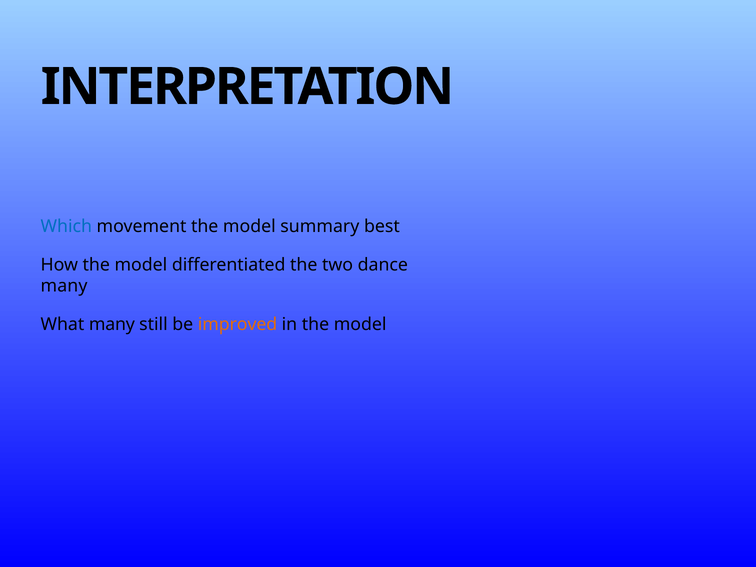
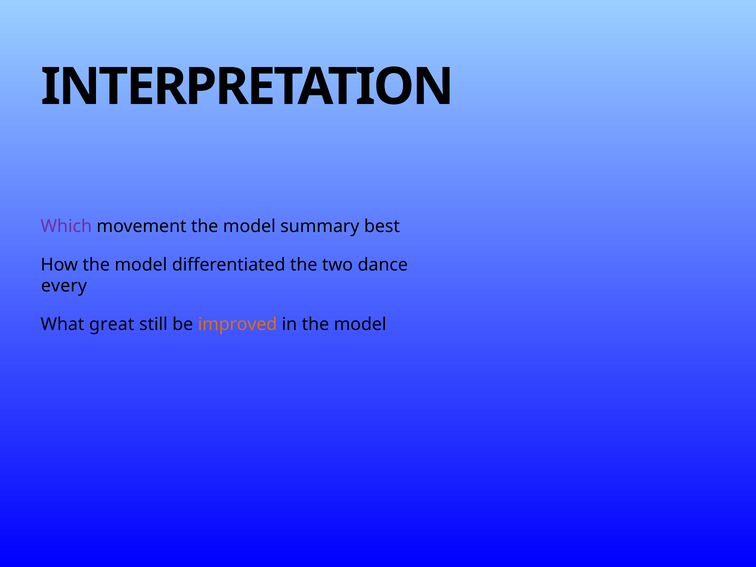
Which colour: blue -> purple
many at (64, 286): many -> every
What many: many -> great
